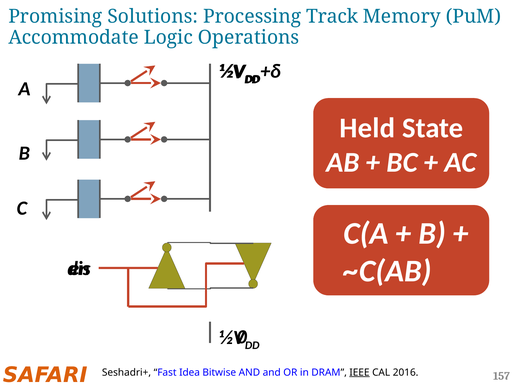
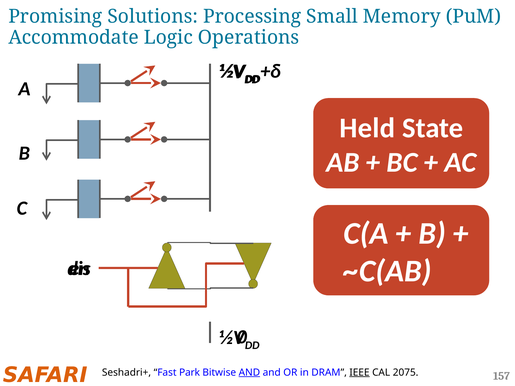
Track: Track -> Small
Idea: Idea -> Park
AND at (249, 373) underline: none -> present
2016: 2016 -> 2075
